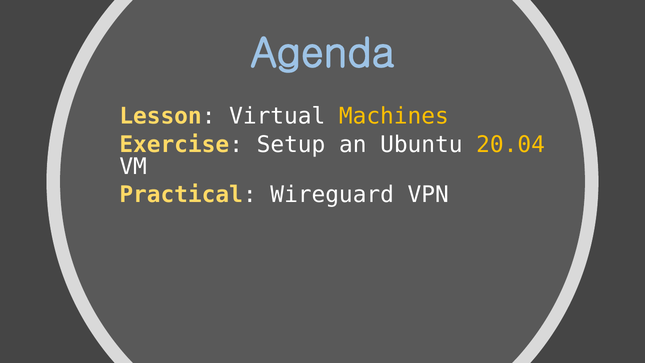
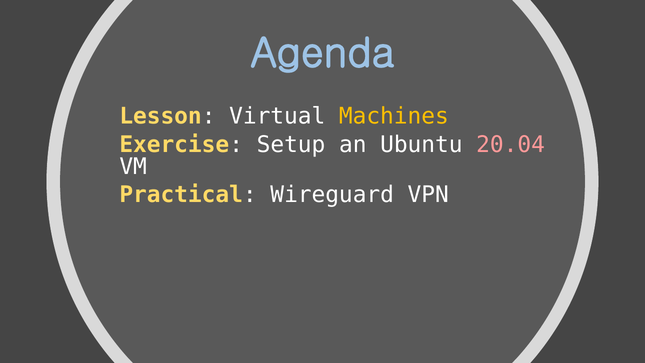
20.04 colour: yellow -> pink
